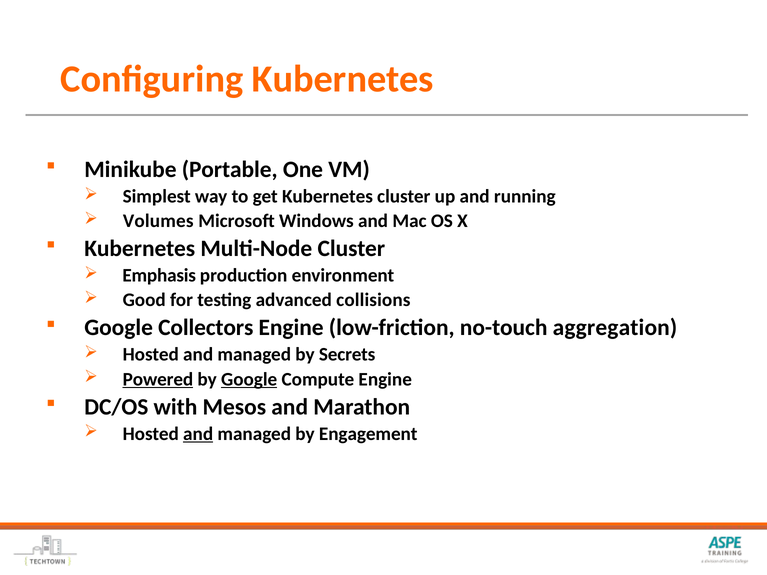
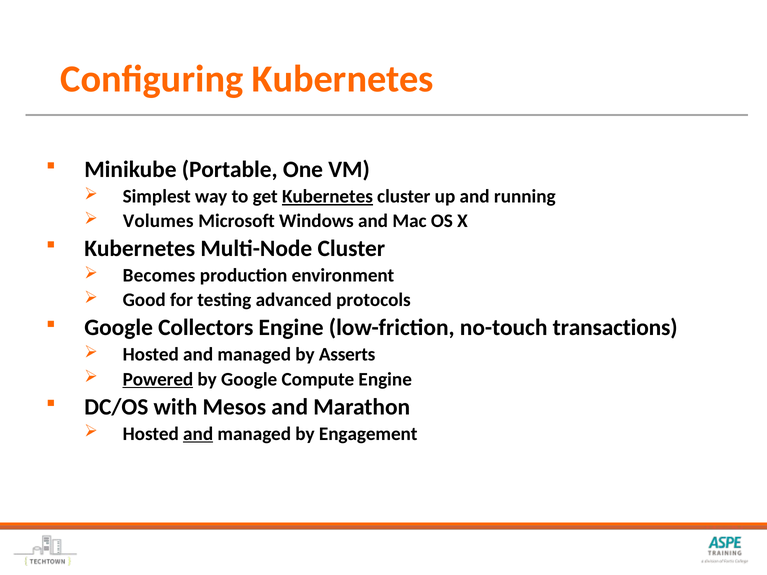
Kubernetes at (327, 197) underline: none -> present
Emphasis: Emphasis -> Becomes
collisions: collisions -> protocols
aggregation: aggregation -> transactions
Secrets: Secrets -> Asserts
Google at (249, 379) underline: present -> none
